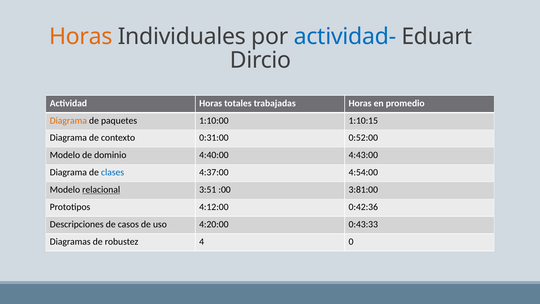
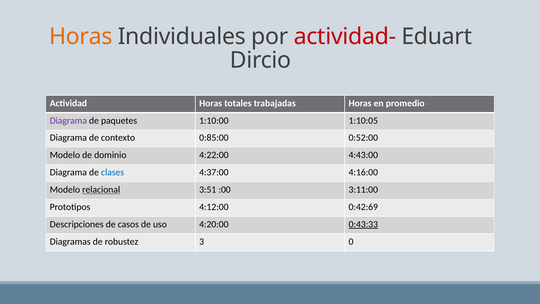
actividad- colour: blue -> red
Diagrama at (68, 120) colour: orange -> purple
1:10:15: 1:10:15 -> 1:10:05
0:31:00: 0:31:00 -> 0:85:00
4:40:00: 4:40:00 -> 4:22:00
4:54:00: 4:54:00 -> 4:16:00
3:81:00: 3:81:00 -> 3:11:00
0:42:36: 0:42:36 -> 0:42:69
0:43:33 underline: none -> present
4: 4 -> 3
